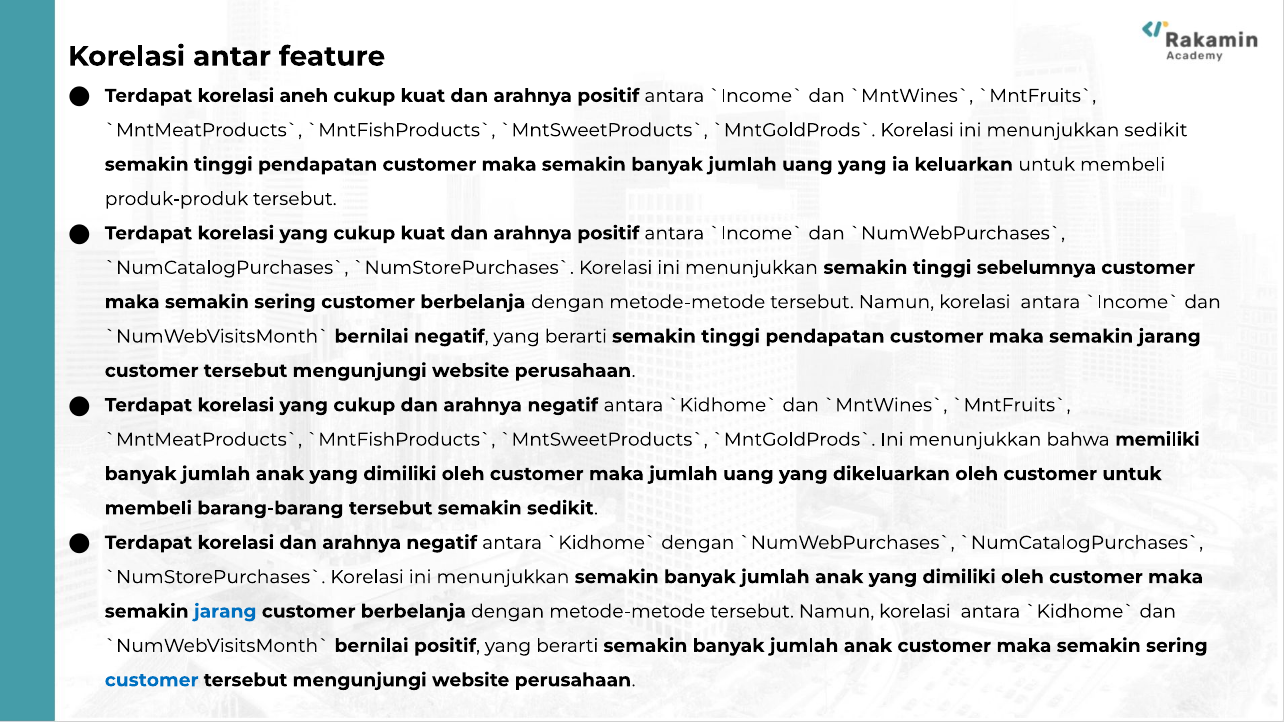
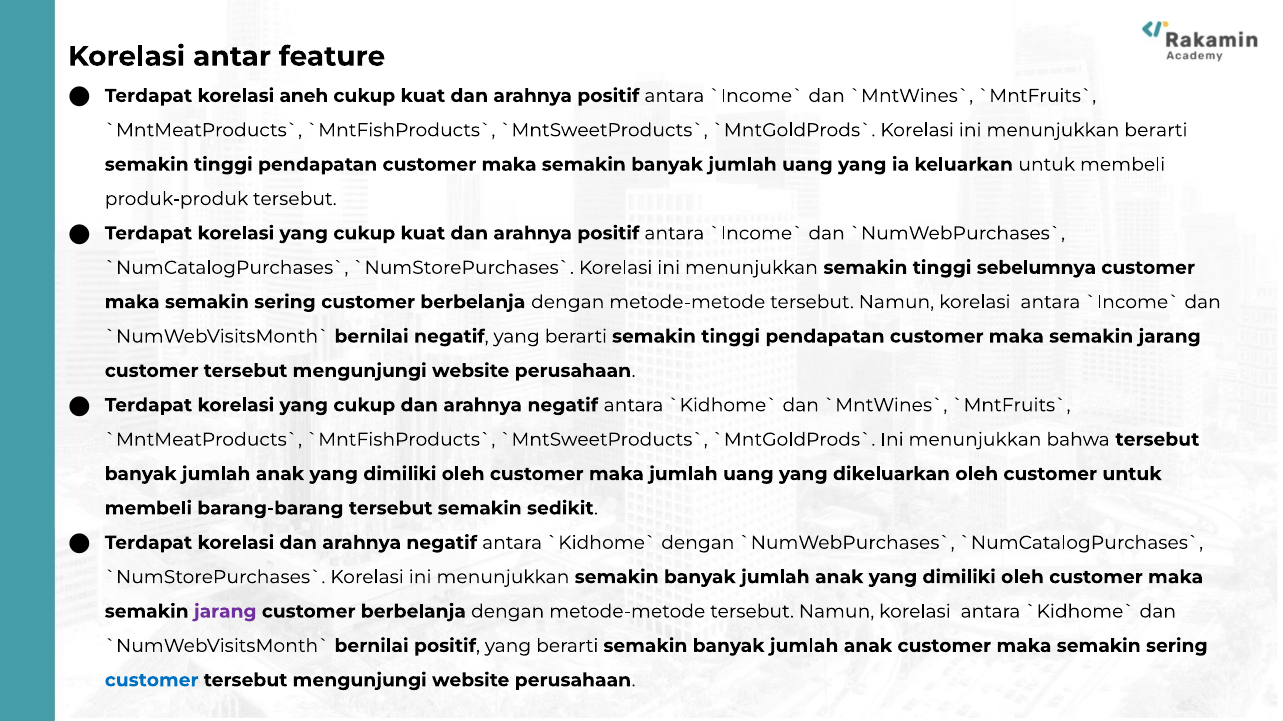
menunjukkan sedikit: sedikit -> berarti
bahwa memiliki: memiliki -> tersebut
jarang at (225, 612) colour: blue -> purple
